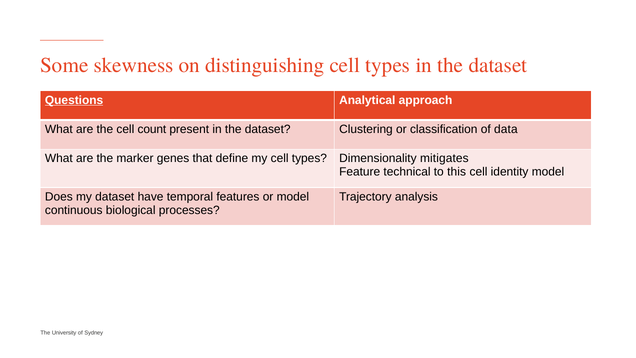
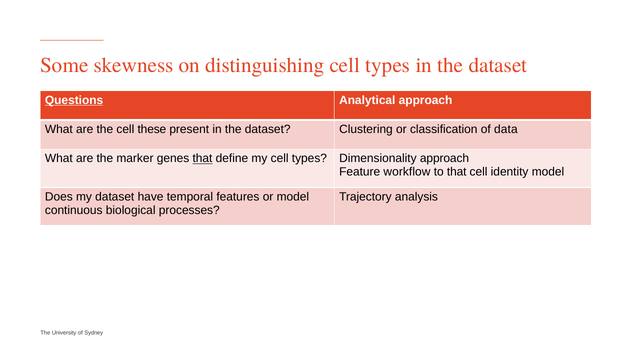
count: count -> these
that at (202, 158) underline: none -> present
Dimensionality mitigates: mitigates -> approach
technical: technical -> workflow
to this: this -> that
